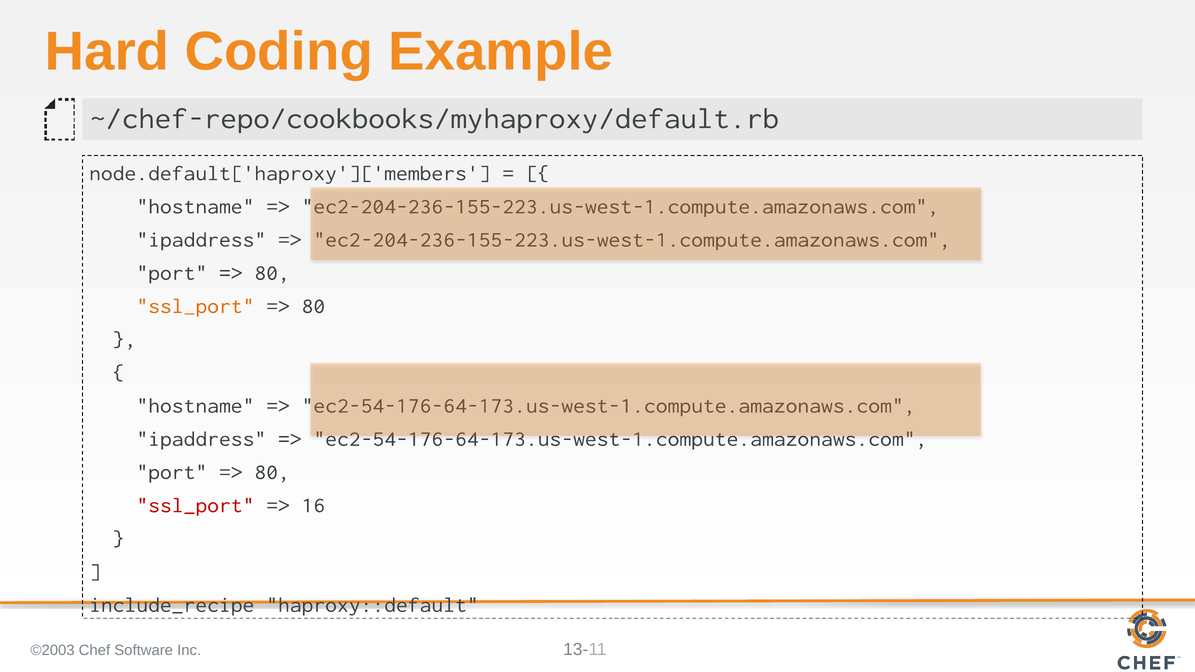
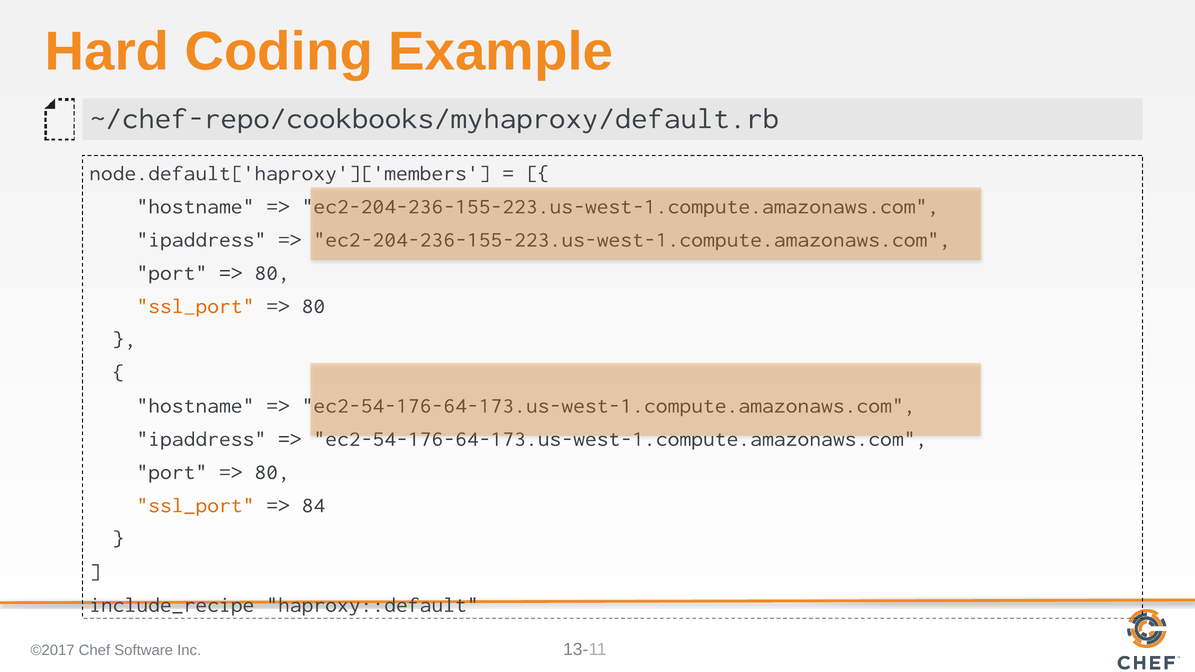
ssl_port at (195, 505) colour: red -> orange
16: 16 -> 84
©2003: ©2003 -> ©2017
